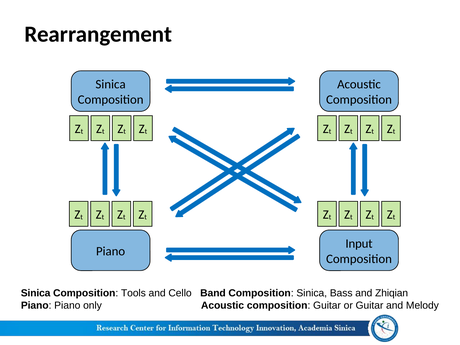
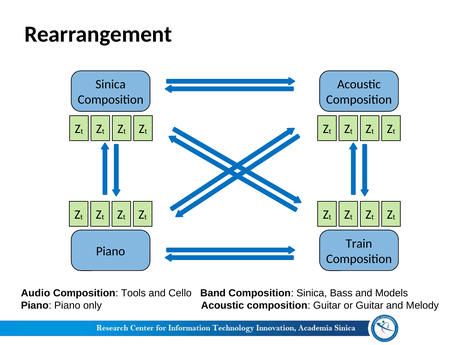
Input: Input -> Train
Sinica at (36, 293): Sinica -> Audio
Zhiqian: Zhiqian -> Models
